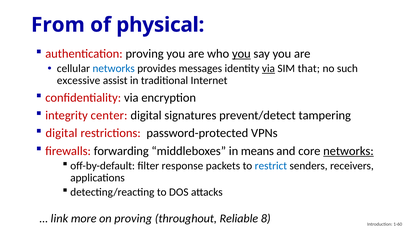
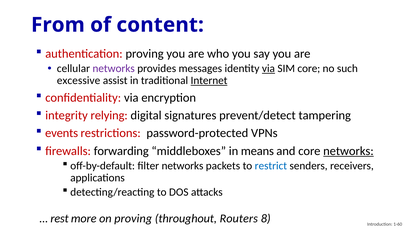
physical: physical -> content
you at (241, 54) underline: present -> none
networks at (114, 69) colour: blue -> purple
SIM that: that -> core
Internet underline: none -> present
center: center -> relying
digital at (61, 133): digital -> events
filter response: response -> networks
link: link -> rest
Reliable: Reliable -> Routers
